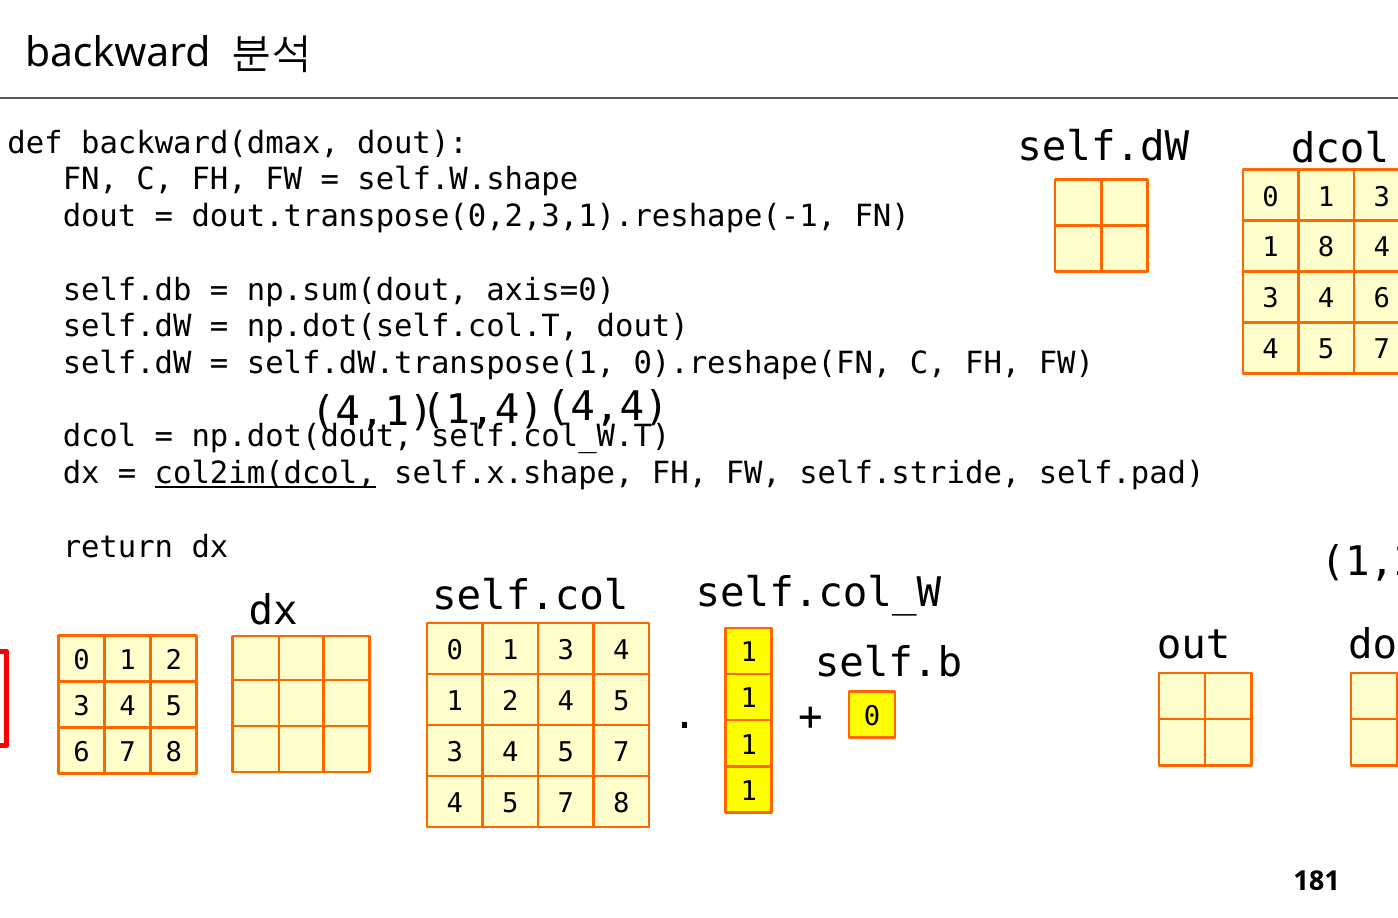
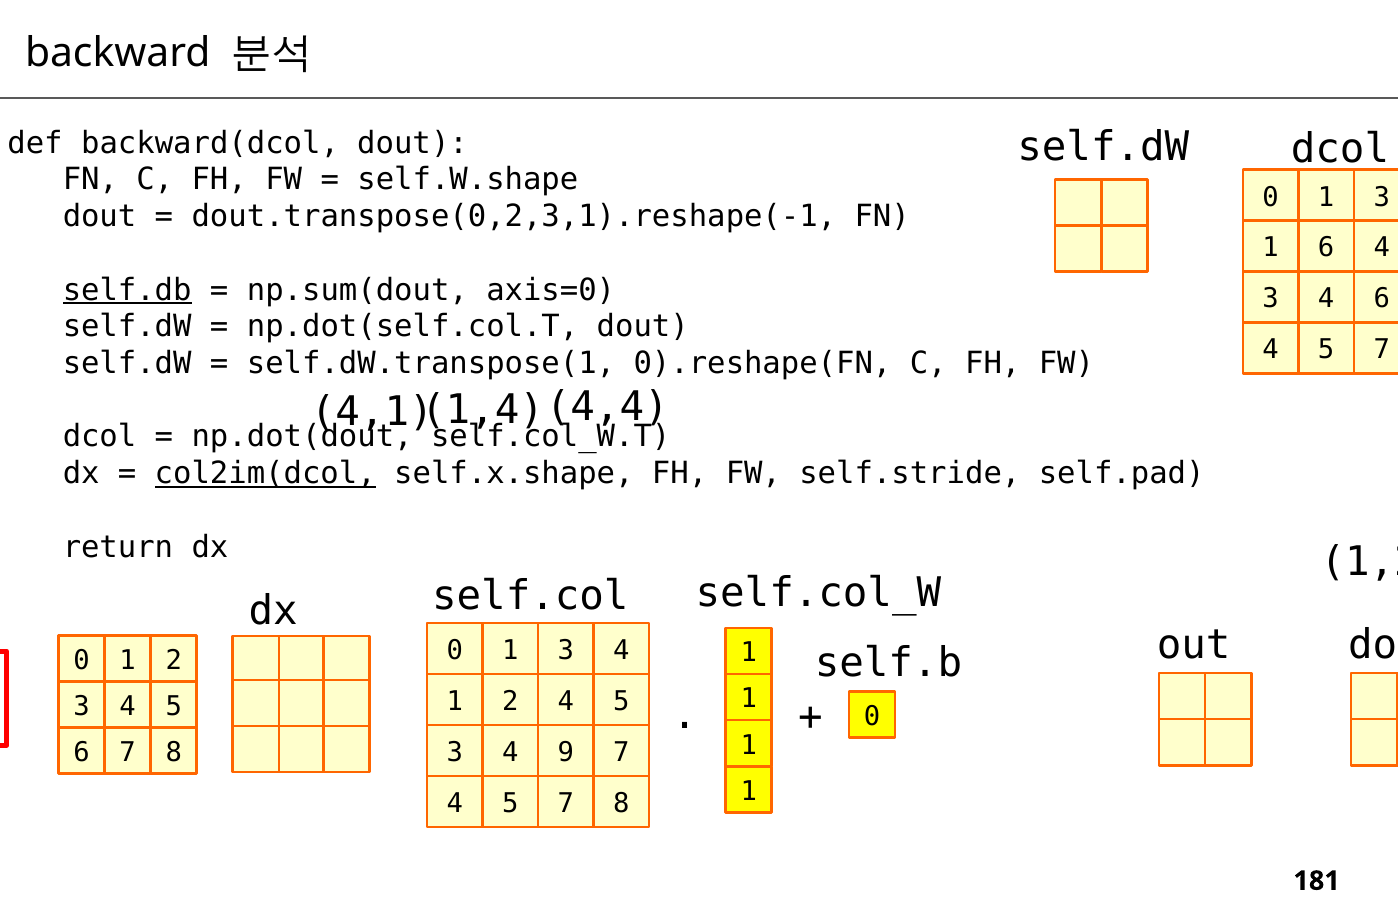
backward(dmax: backward(dmax -> backward(dcol
1 8: 8 -> 6
self.db underline: none -> present
5 at (566, 753): 5 -> 9
